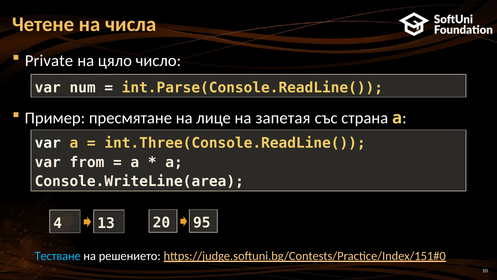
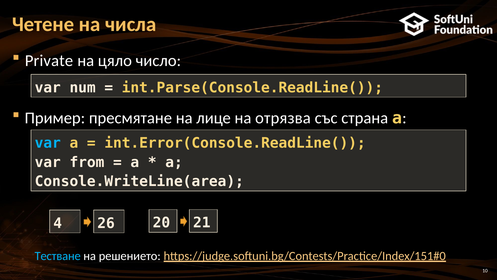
запетая: запетая -> отрязва
var at (48, 143) colour: white -> light blue
int.Three(Console.ReadLine(: int.Three(Console.ReadLine( -> int.Error(Console.ReadLine(
13: 13 -> 26
95: 95 -> 21
